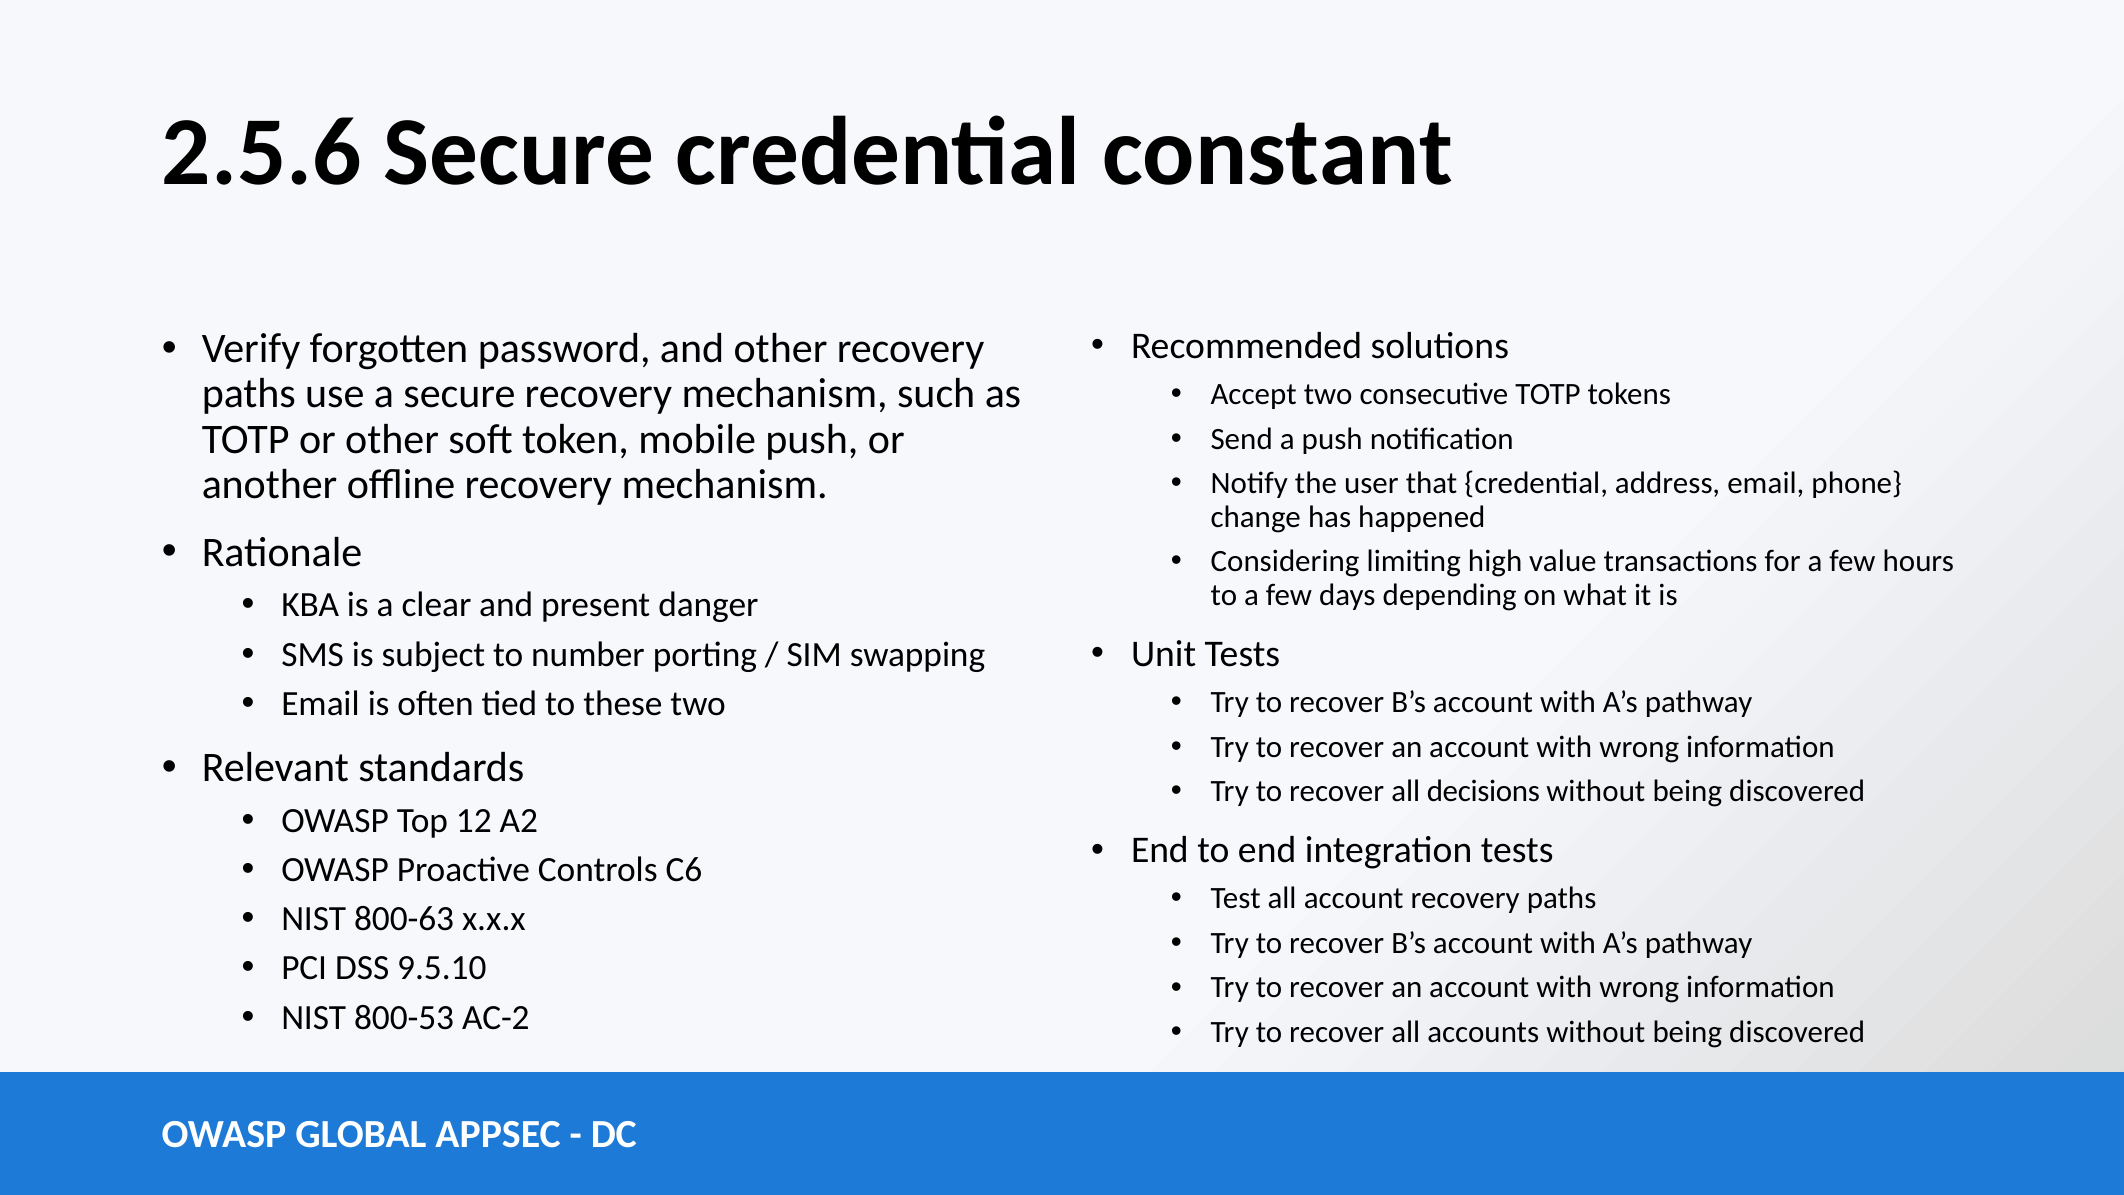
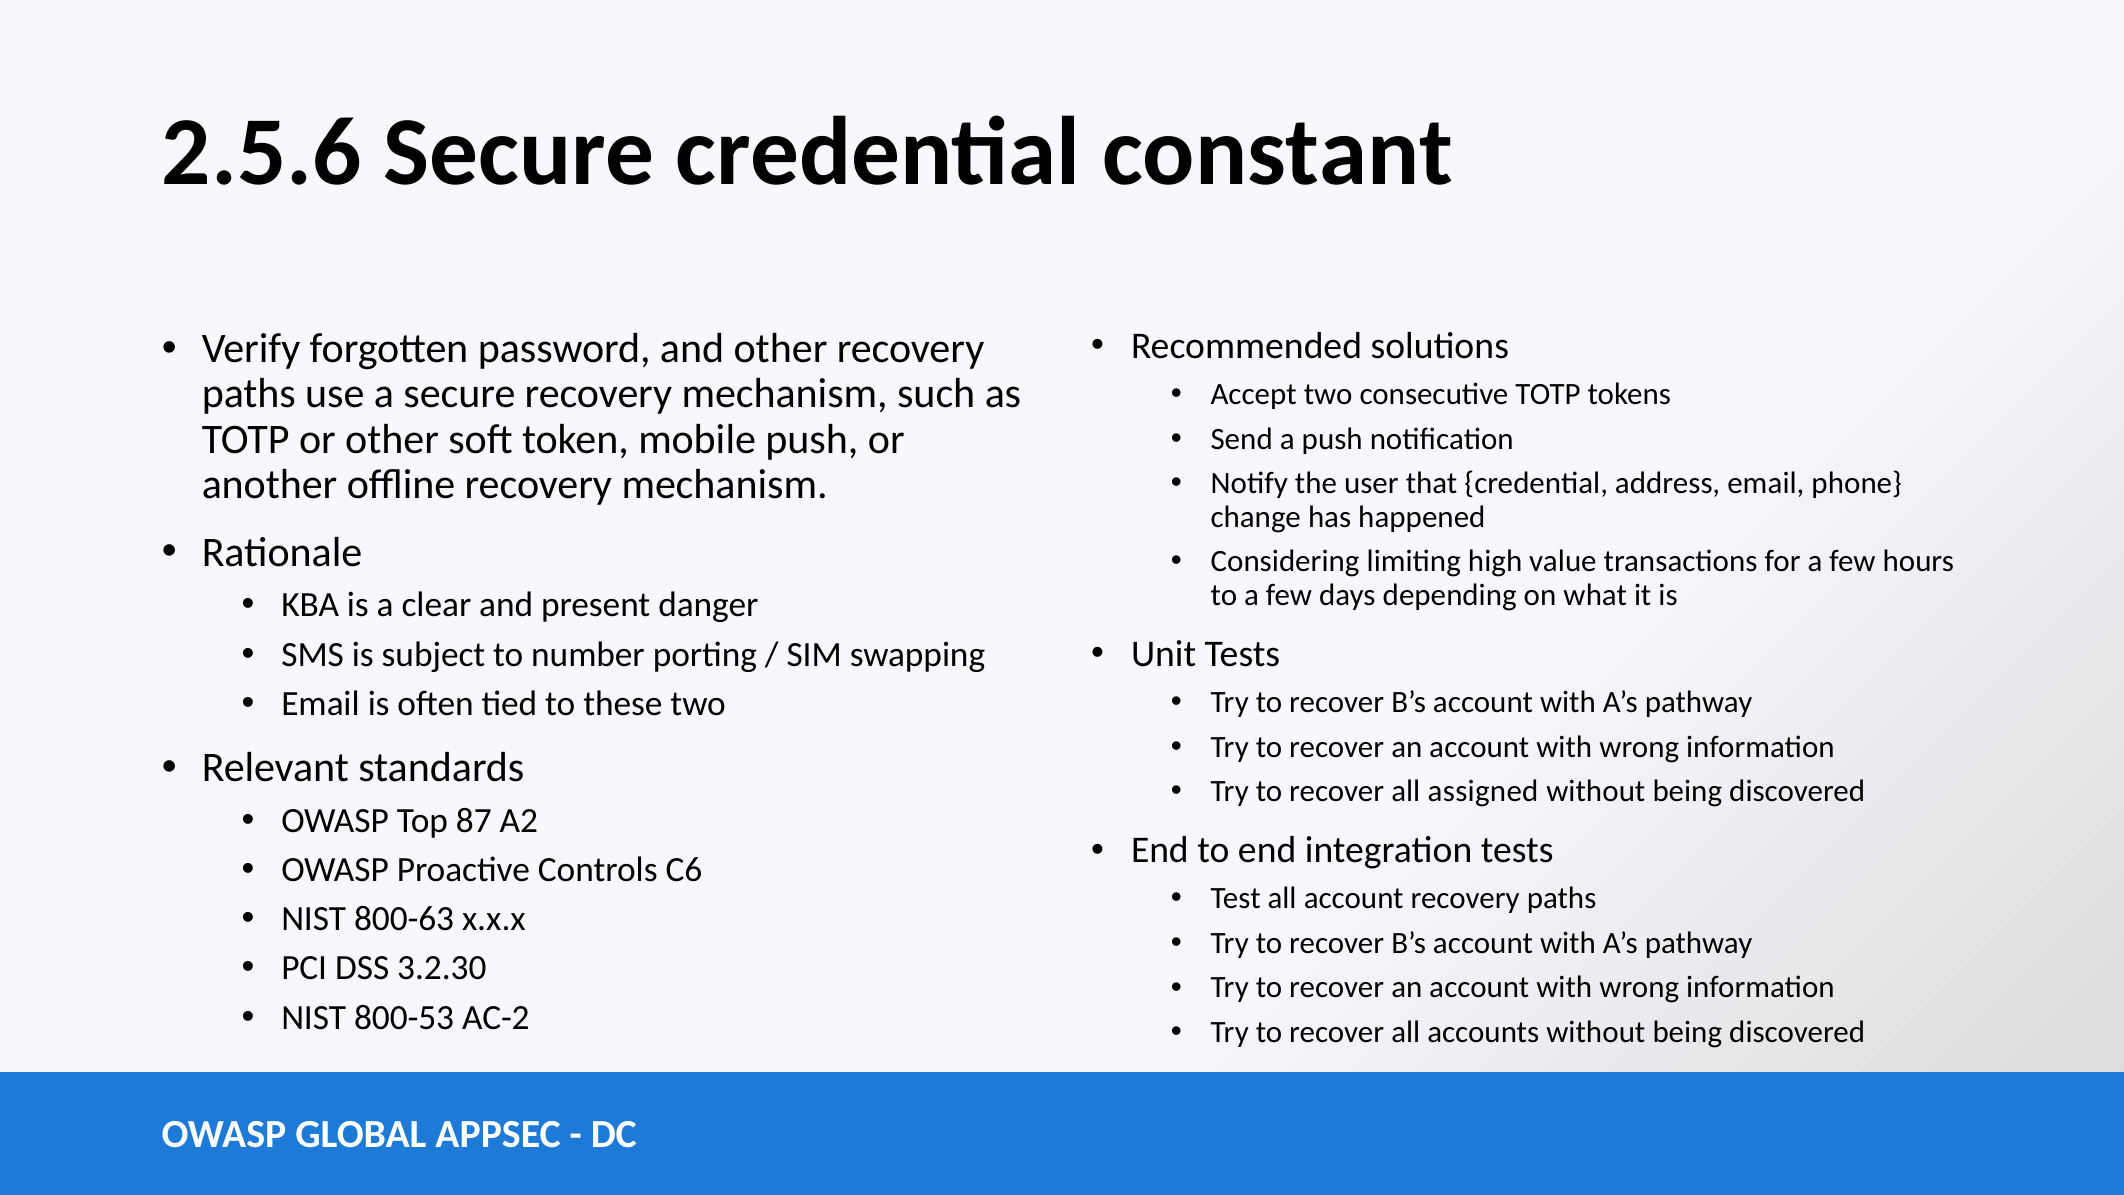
decisions: decisions -> assigned
12: 12 -> 87
9.5.10: 9.5.10 -> 3.2.30
